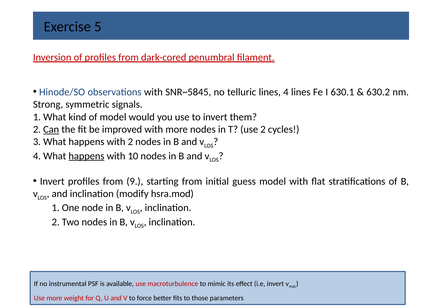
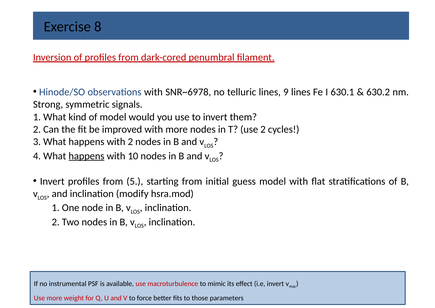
5: 5 -> 8
SNR~5845: SNR~5845 -> SNR~6978
lines 4: 4 -> 9
Can underline: present -> none
9: 9 -> 5
